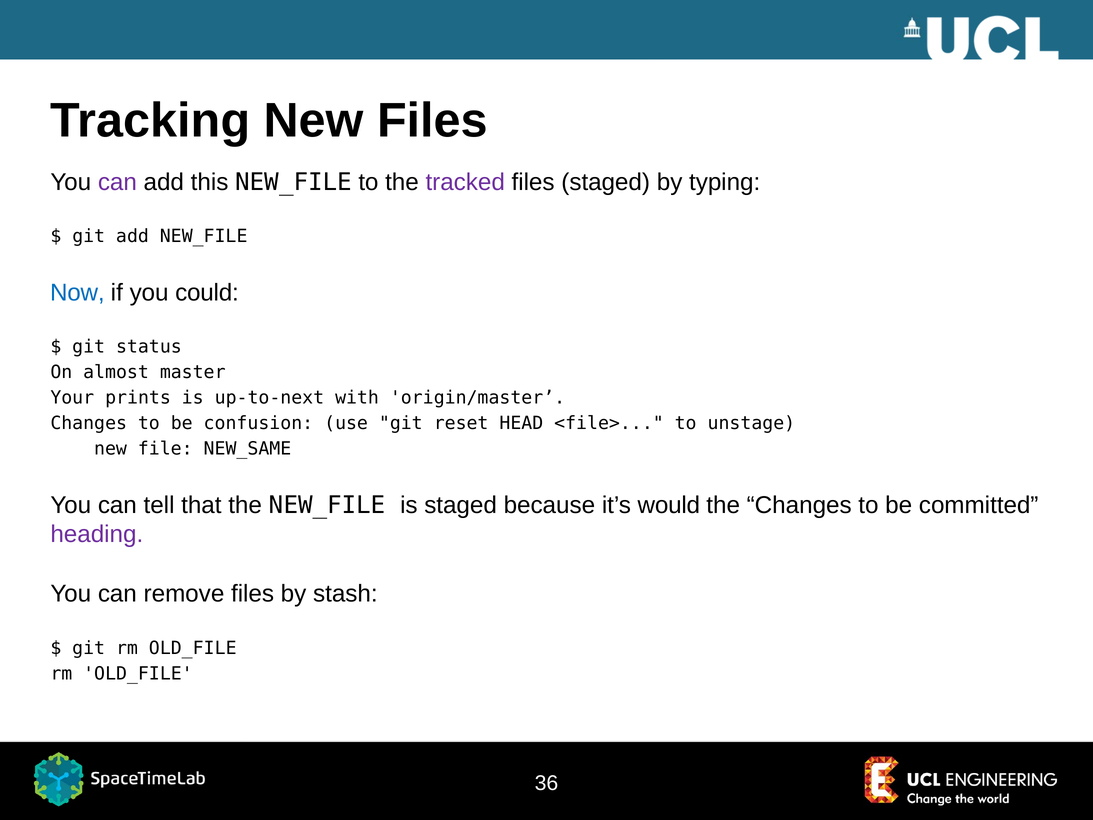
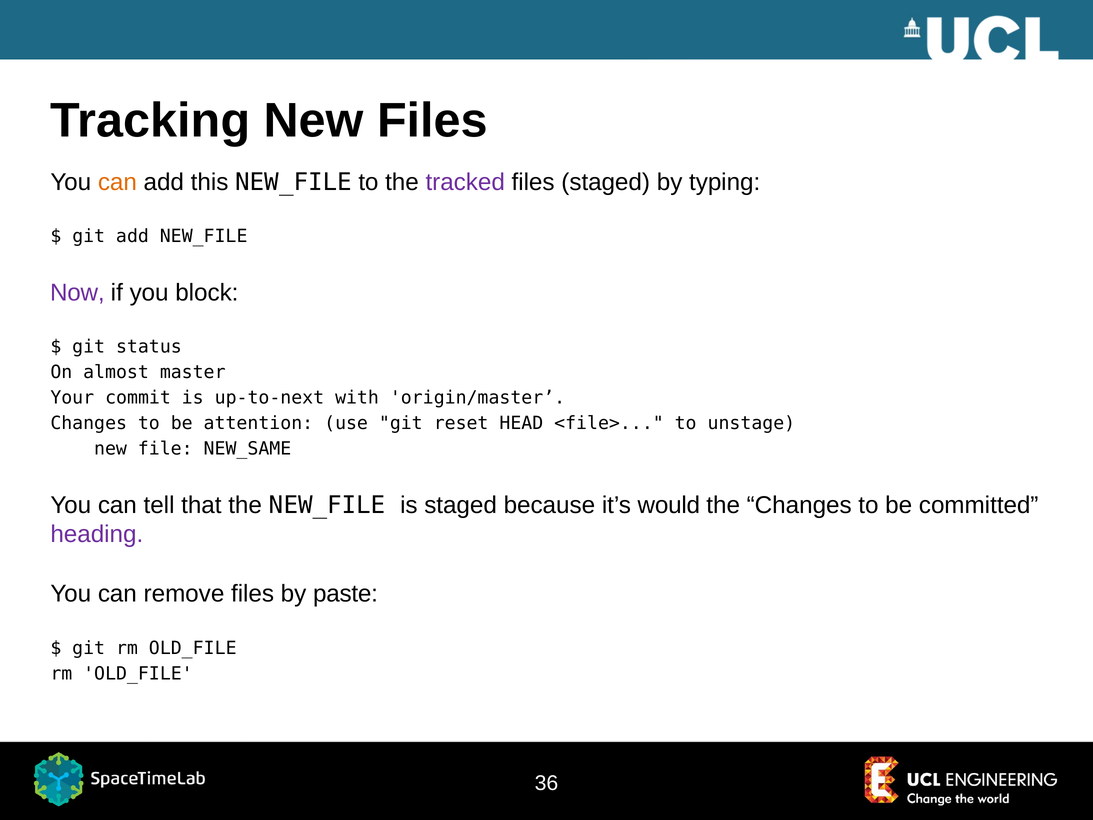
can at (117, 182) colour: purple -> orange
Now colour: blue -> purple
could: could -> block
prints: prints -> commit
confusion: confusion -> attention
stash: stash -> paste
